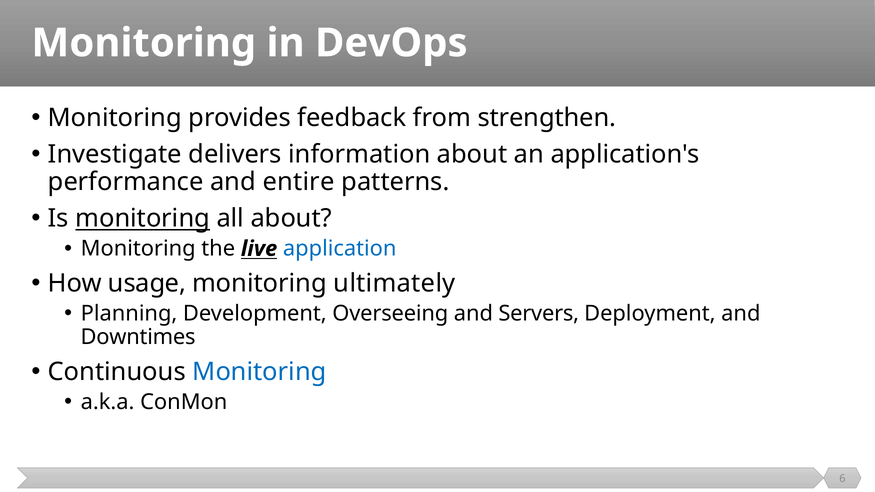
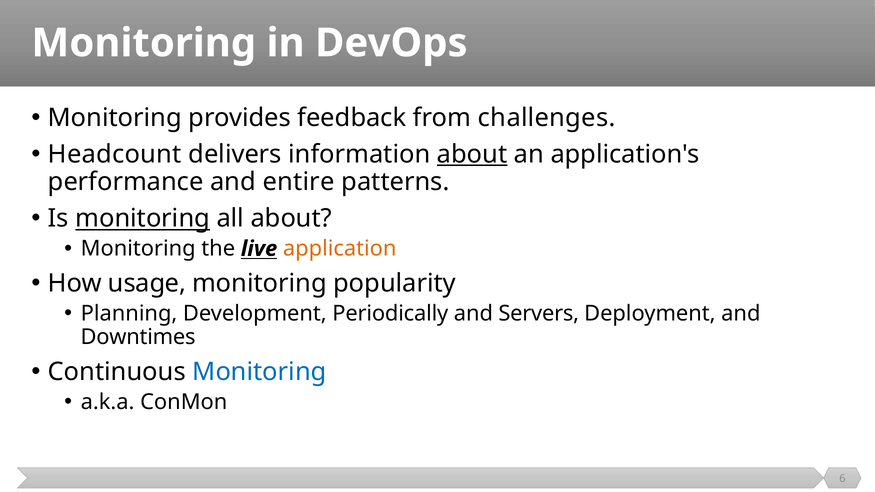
strengthen: strengthen -> challenges
Investigate: Investigate -> Headcount
about at (472, 154) underline: none -> present
application colour: blue -> orange
ultimately: ultimately -> popularity
Overseeing: Overseeing -> Periodically
